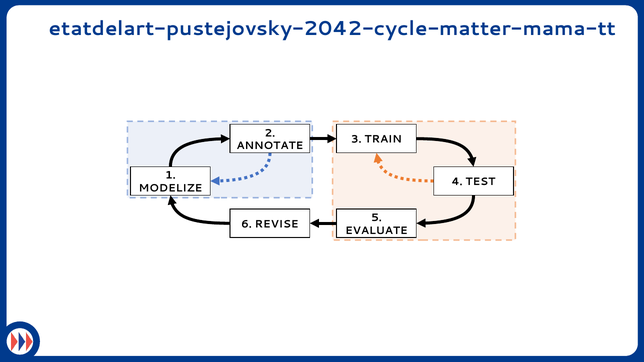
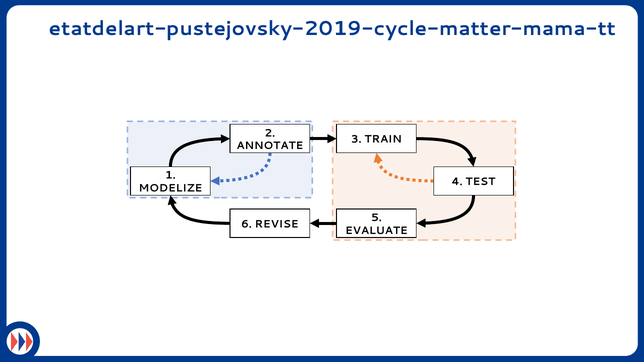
etatdelart-pustejovsky-2042-cycle-matter-mama-tt: etatdelart-pustejovsky-2042-cycle-matter-mama-tt -> etatdelart-pustejovsky-2019-cycle-matter-mama-tt
